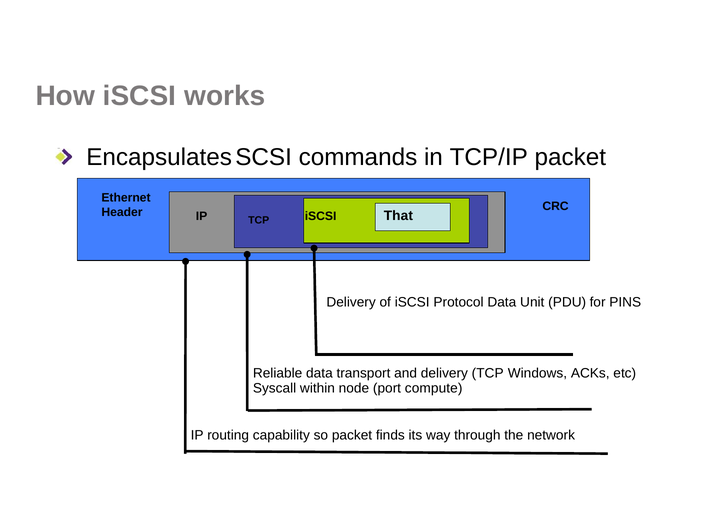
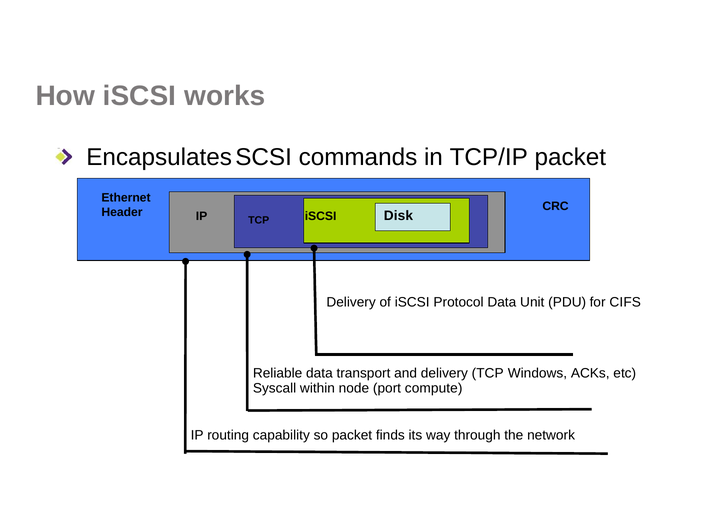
That: That -> Disk
PINS: PINS -> CIFS
